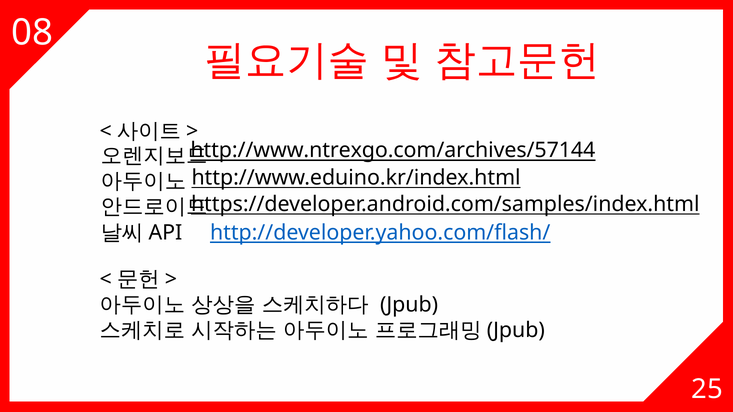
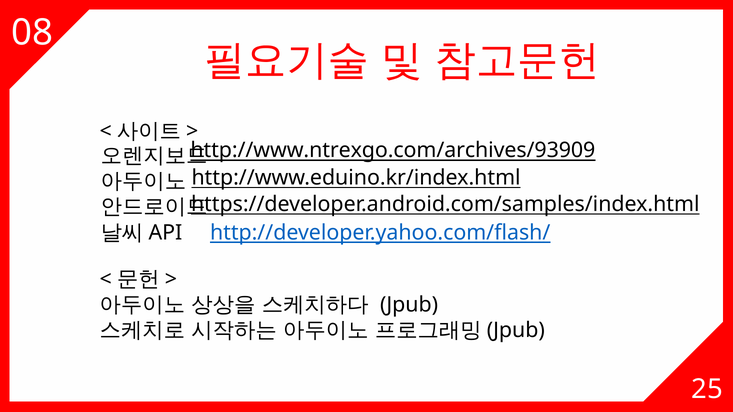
http://www.ntrexgo.com/archives/57144: http://www.ntrexgo.com/archives/57144 -> http://www.ntrexgo.com/archives/93909
